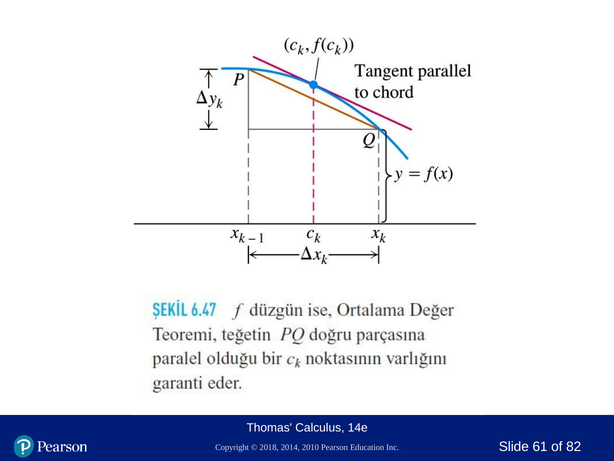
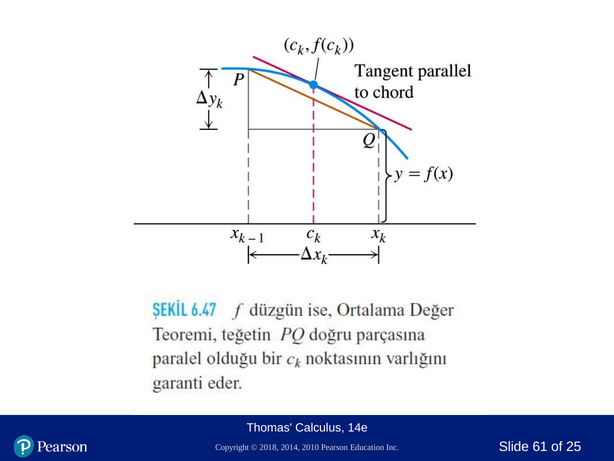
82: 82 -> 25
